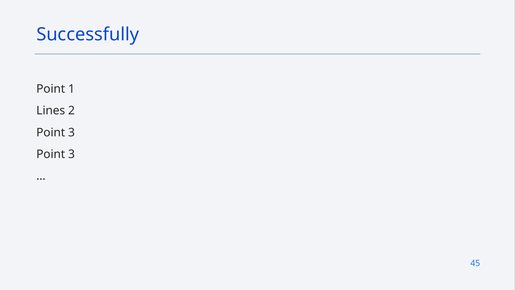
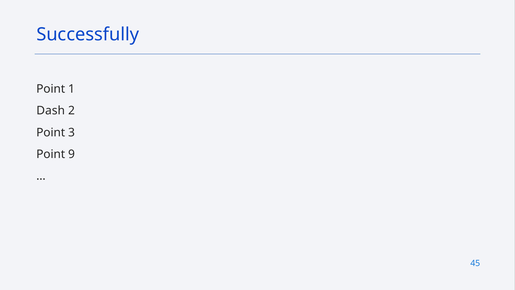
Lines: Lines -> Dash
3 at (72, 154): 3 -> 9
